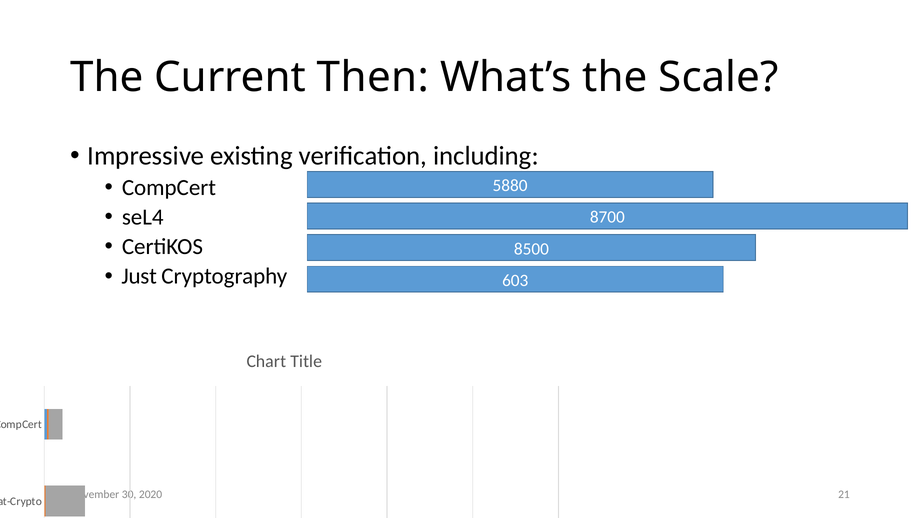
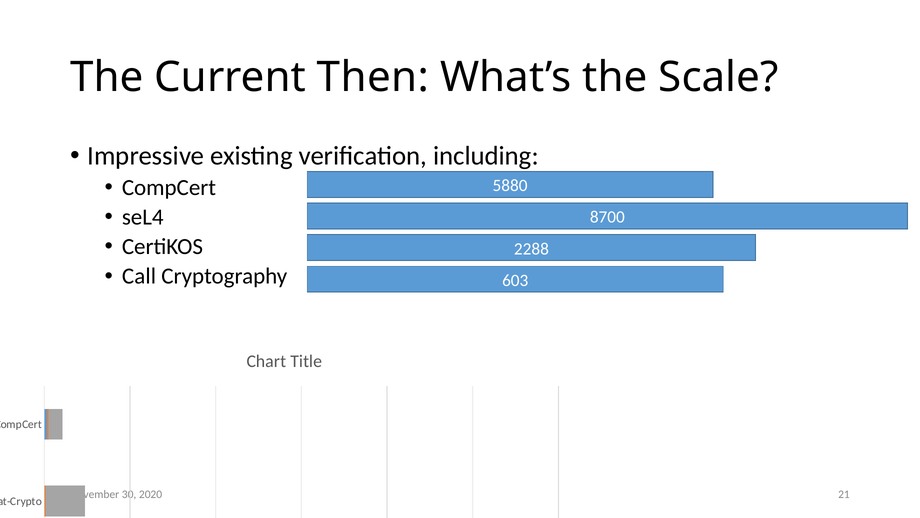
8500: 8500 -> 2288
Just: Just -> Call
